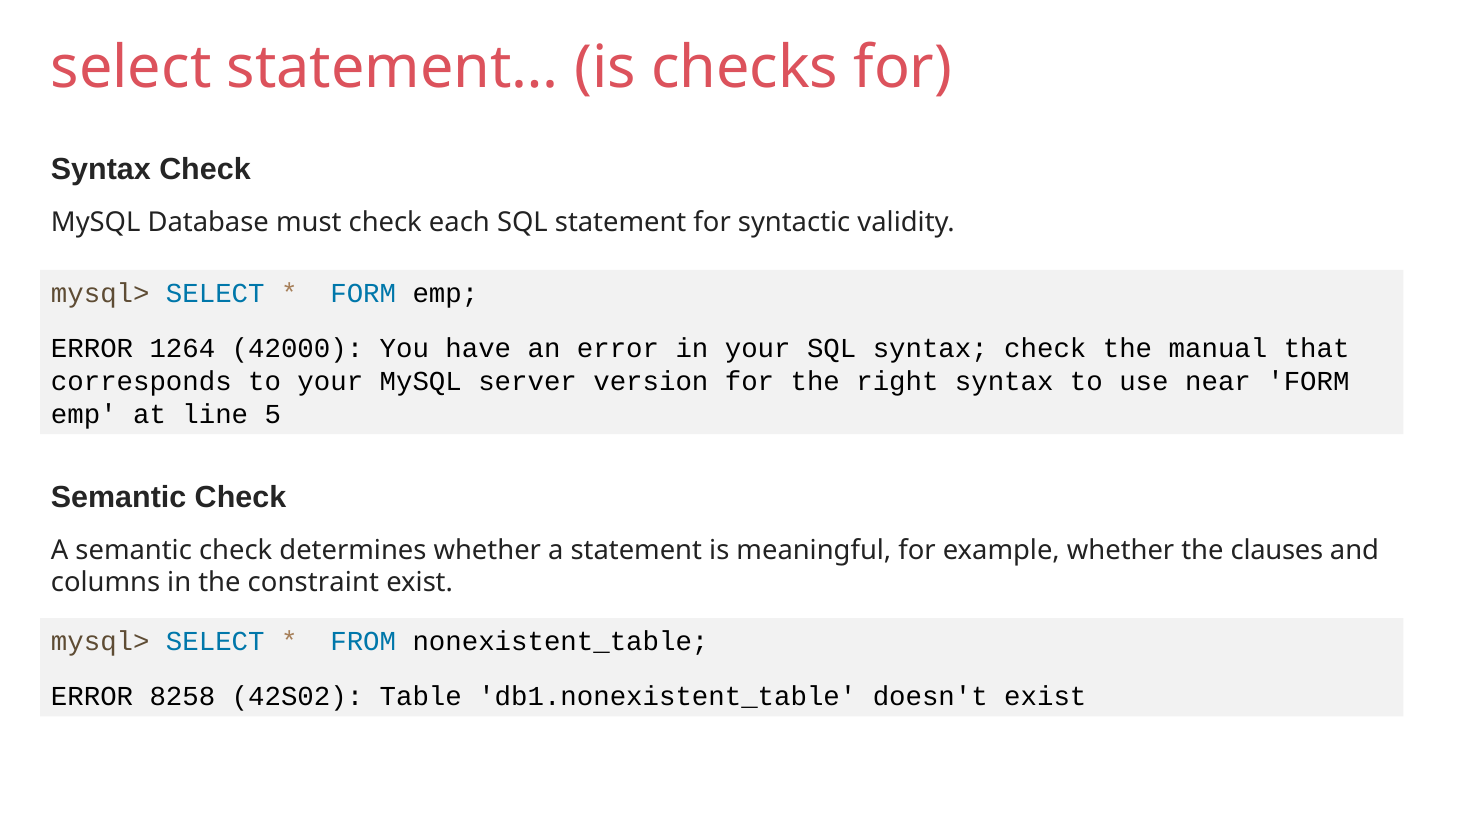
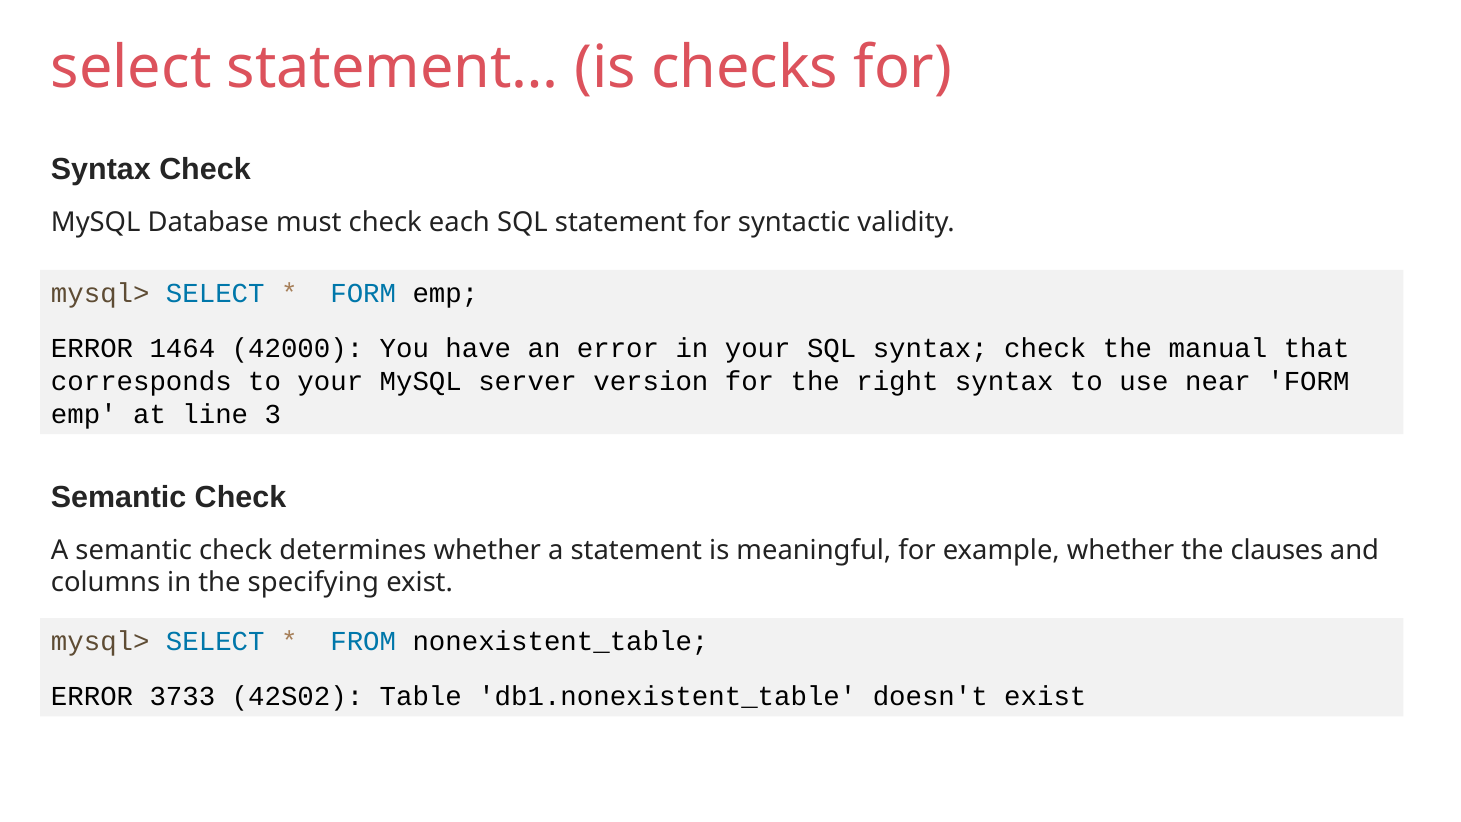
1264: 1264 -> 1464
5: 5 -> 3
constraint: constraint -> specifying
8258: 8258 -> 3733
